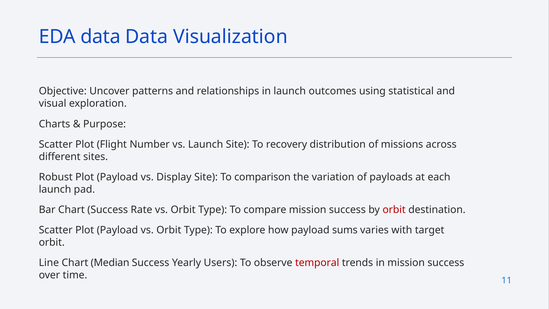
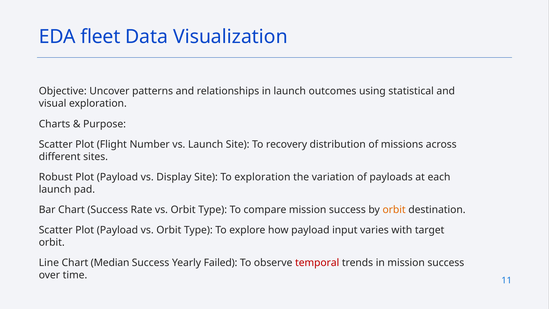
EDA data: data -> fleet
To comparison: comparison -> exploration
orbit at (394, 210) colour: red -> orange
sums: sums -> input
Users: Users -> Failed
